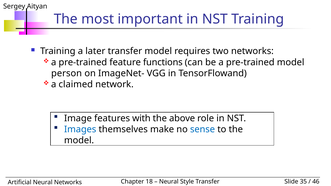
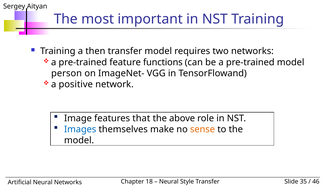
later: later -> then
claimed: claimed -> positive
with: with -> that
sense colour: blue -> orange
